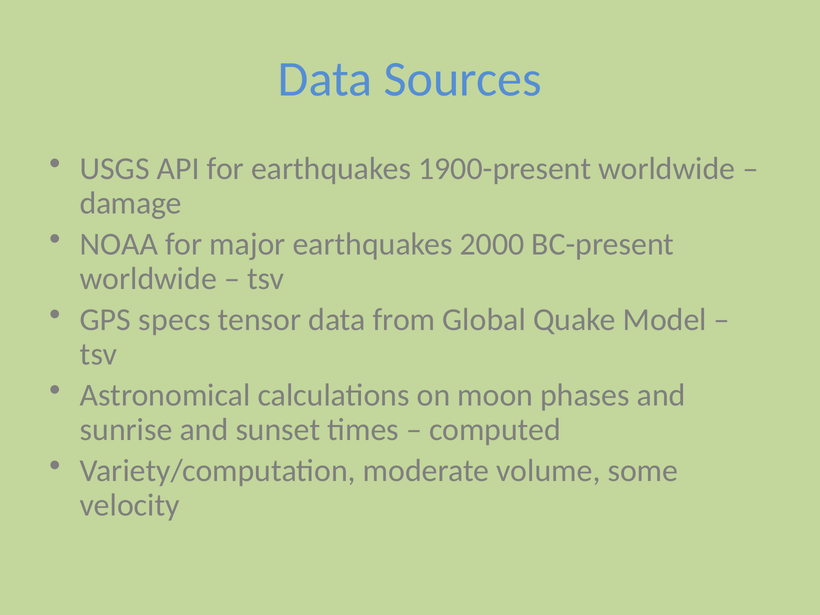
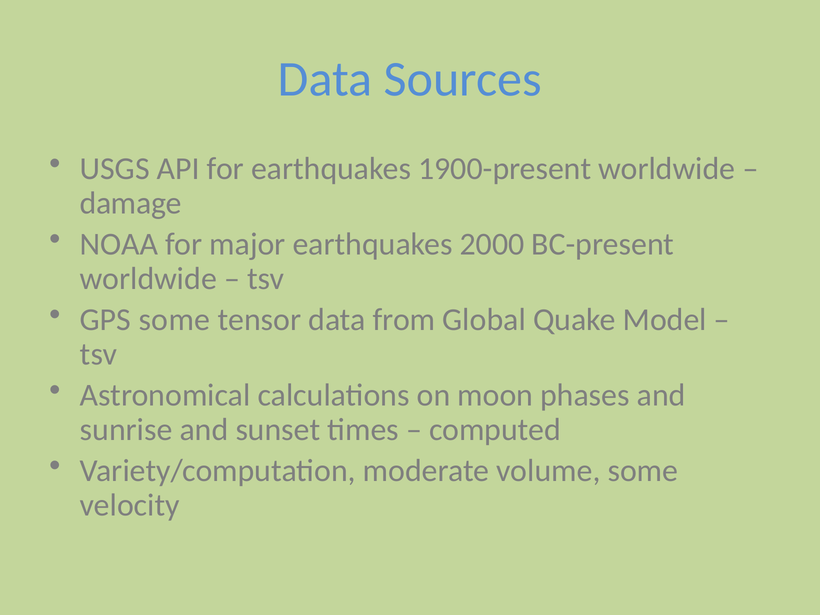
GPS specs: specs -> some
